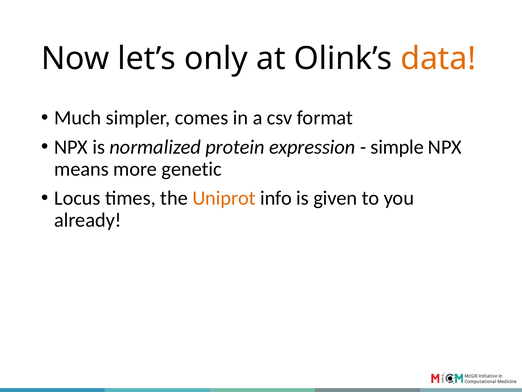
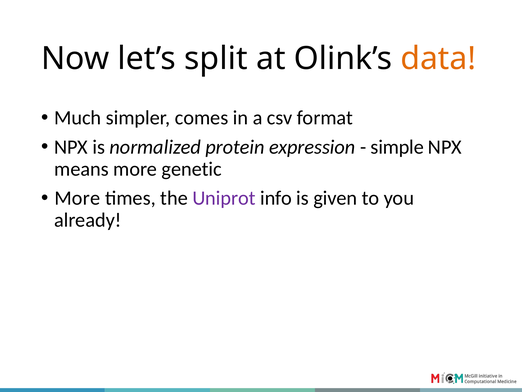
only: only -> split
Locus at (77, 198): Locus -> More
Uniprot colour: orange -> purple
